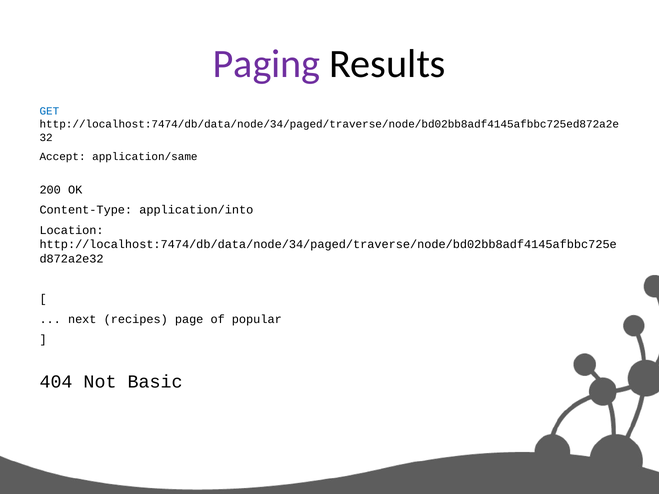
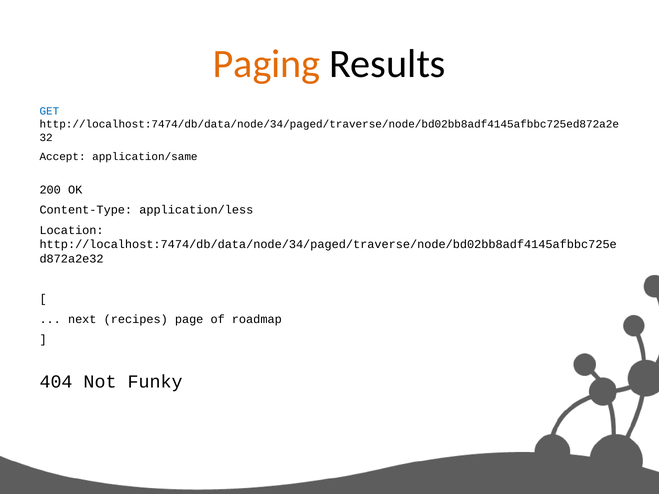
Paging colour: purple -> orange
application/into: application/into -> application/less
popular: popular -> roadmap
Basic: Basic -> Funky
